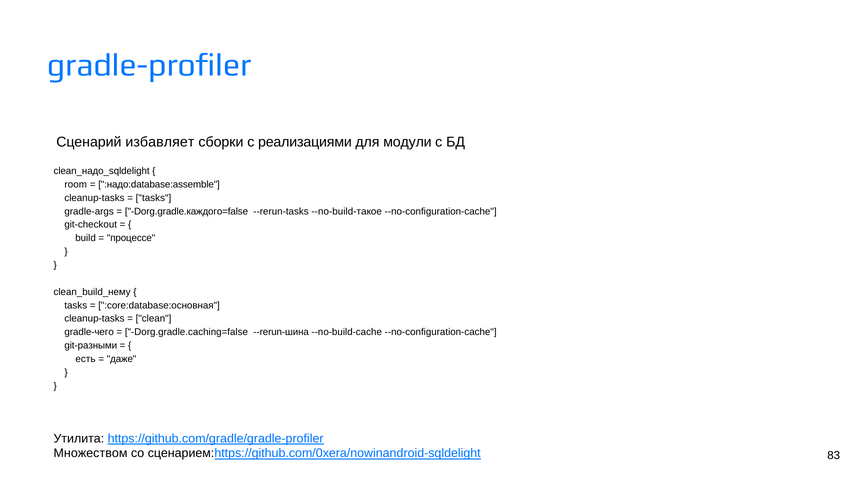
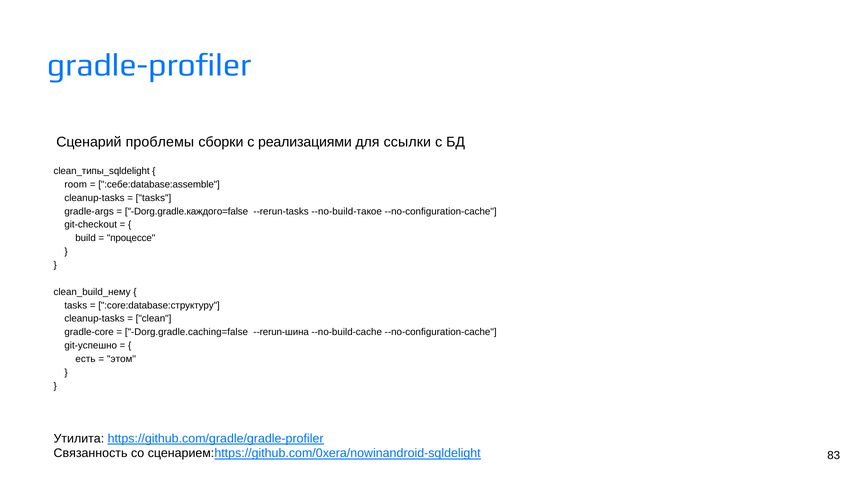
избавляет: избавляет -> проблемы
модули: модули -> ссылки
clean_надо_sqldelight: clean_надо_sqldelight -> clean_типы_sqldelight
:надо:database:assemble: :надо:database:assemble -> :себе:database:assemble
:core:database:основная: :core:database:основная -> :core:database:структуру
gradle-чего: gradle-чего -> gradle-core
git-разными: git-разными -> git-успешно
даже: даже -> этом
Множеством: Множеством -> Связанность
